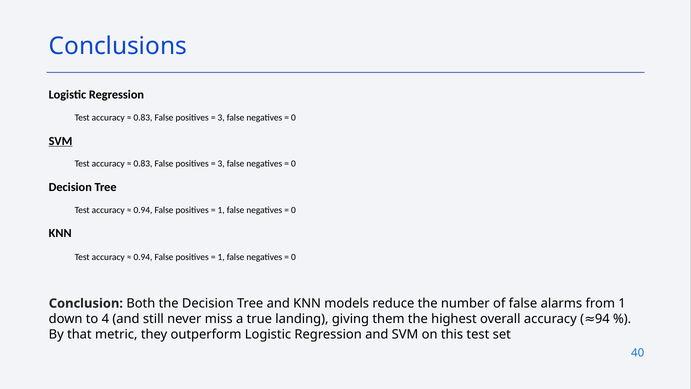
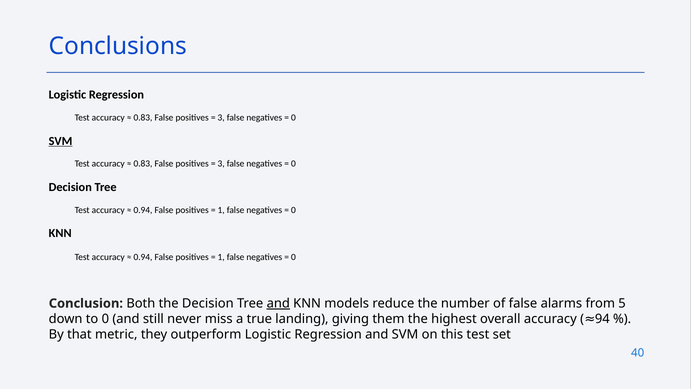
and at (278, 303) underline: none -> present
from 1: 1 -> 5
to 4: 4 -> 0
